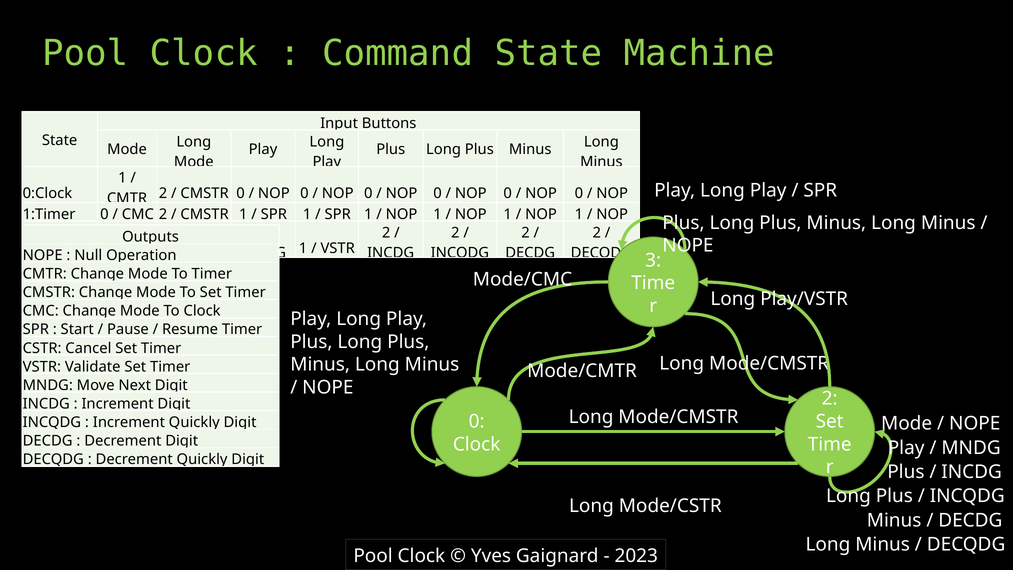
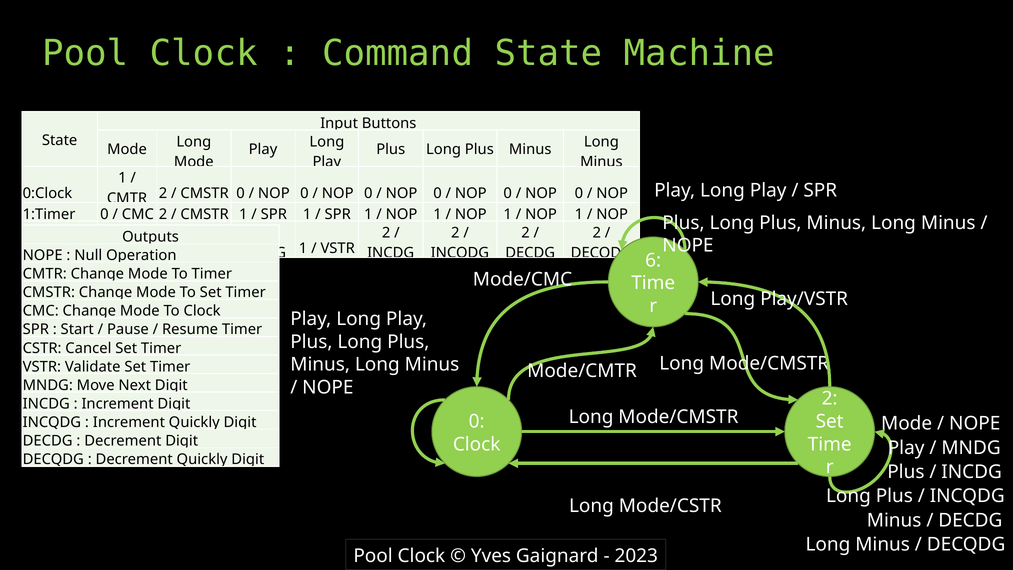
3: 3 -> 6
